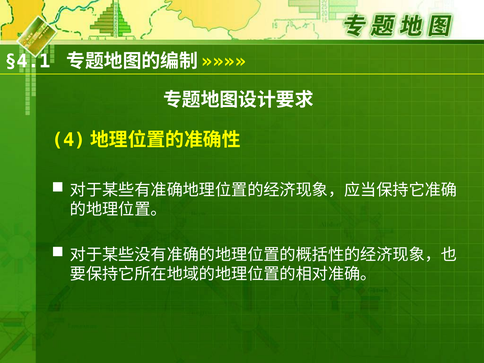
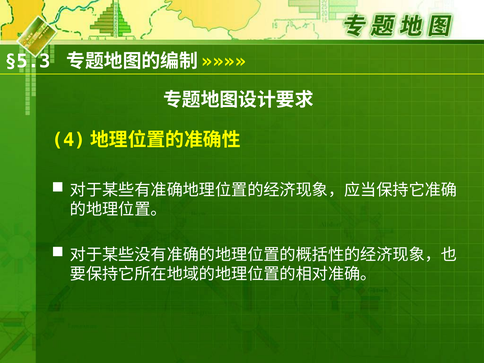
§4.1: §4.1 -> §5.3
